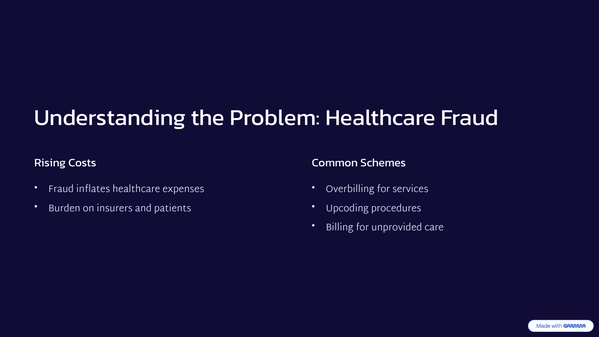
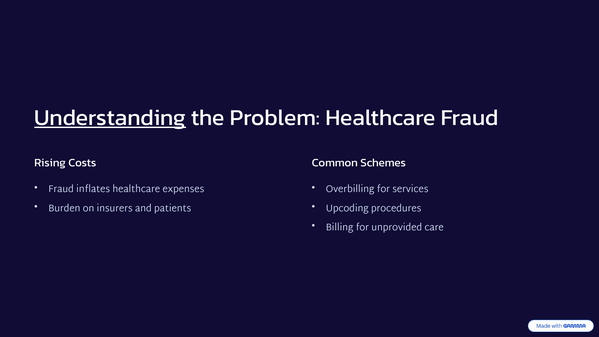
Understanding underline: none -> present
